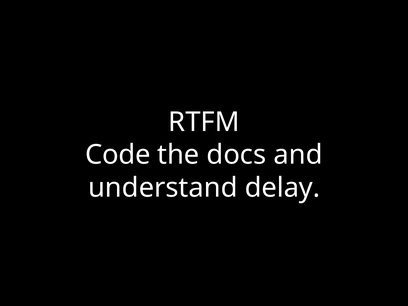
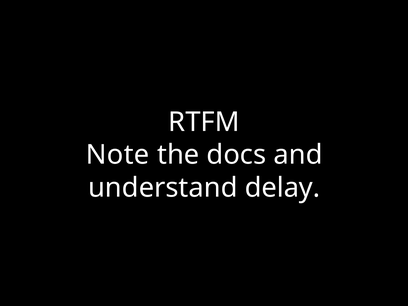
Code: Code -> Note
